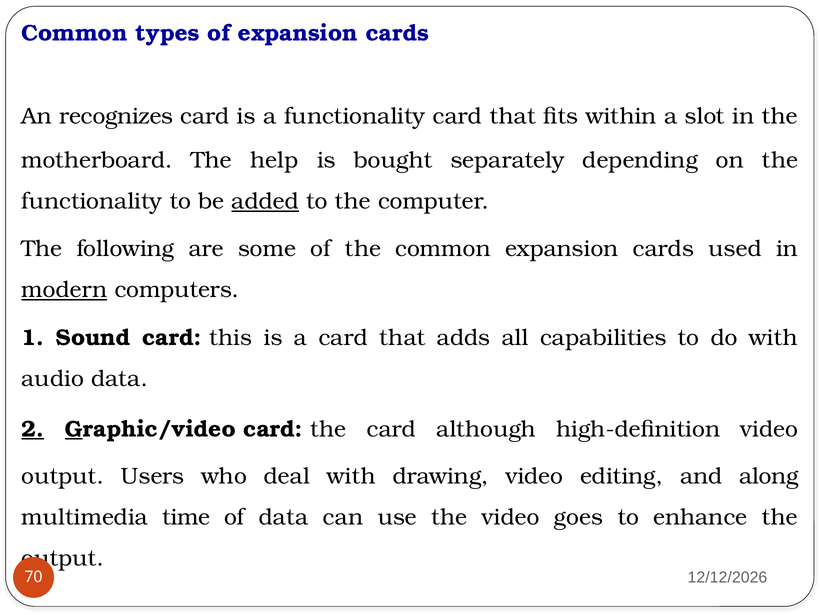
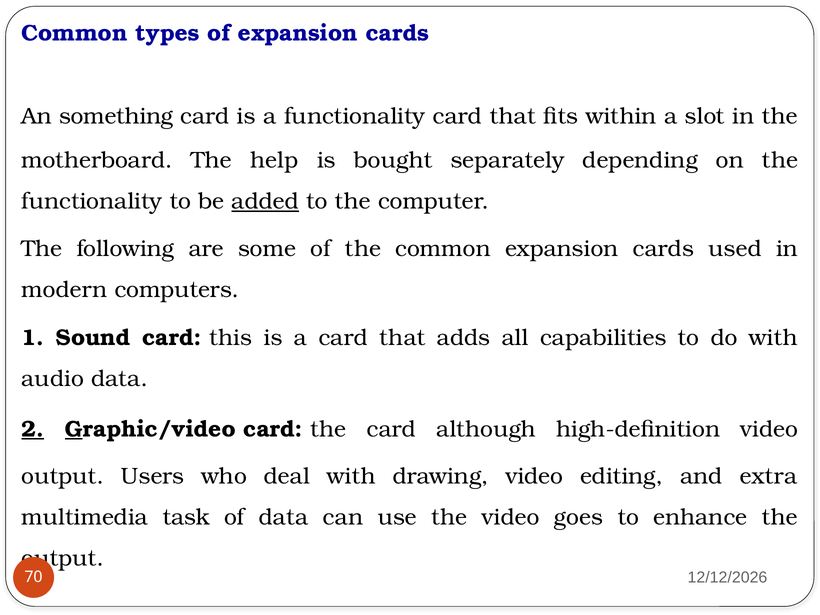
recognizes: recognizes -> something
modern underline: present -> none
along: along -> extra
time: time -> task
